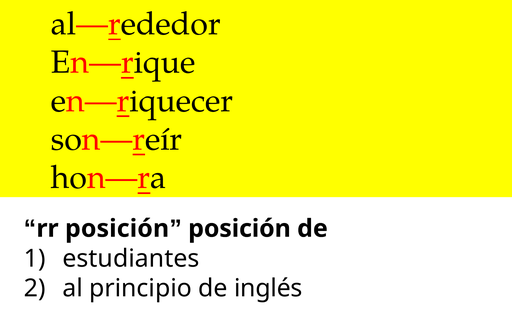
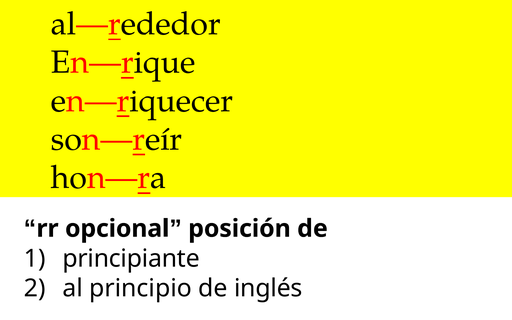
rr posición: posición -> opcional
estudiantes: estudiantes -> principiante
